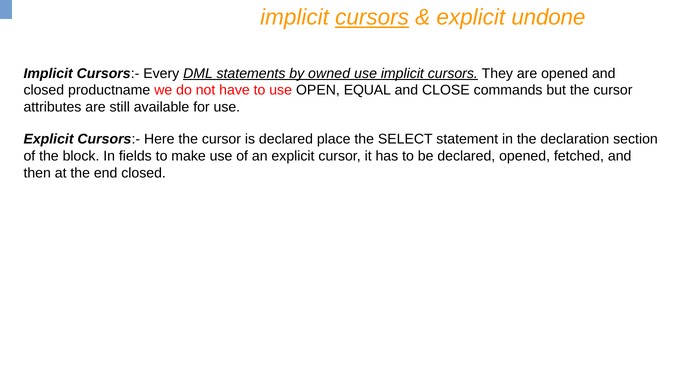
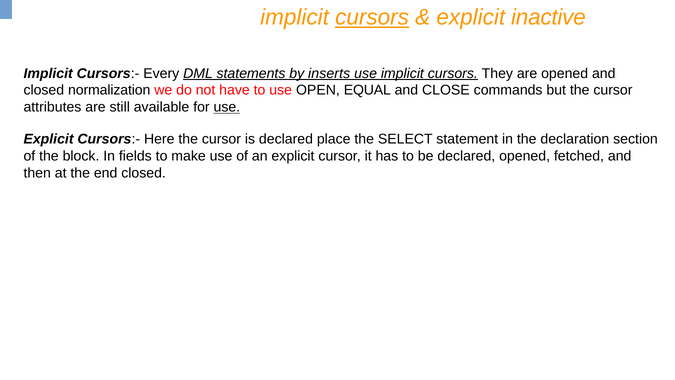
undone: undone -> inactive
owned: owned -> inserts
productname: productname -> normalization
use at (227, 107) underline: none -> present
